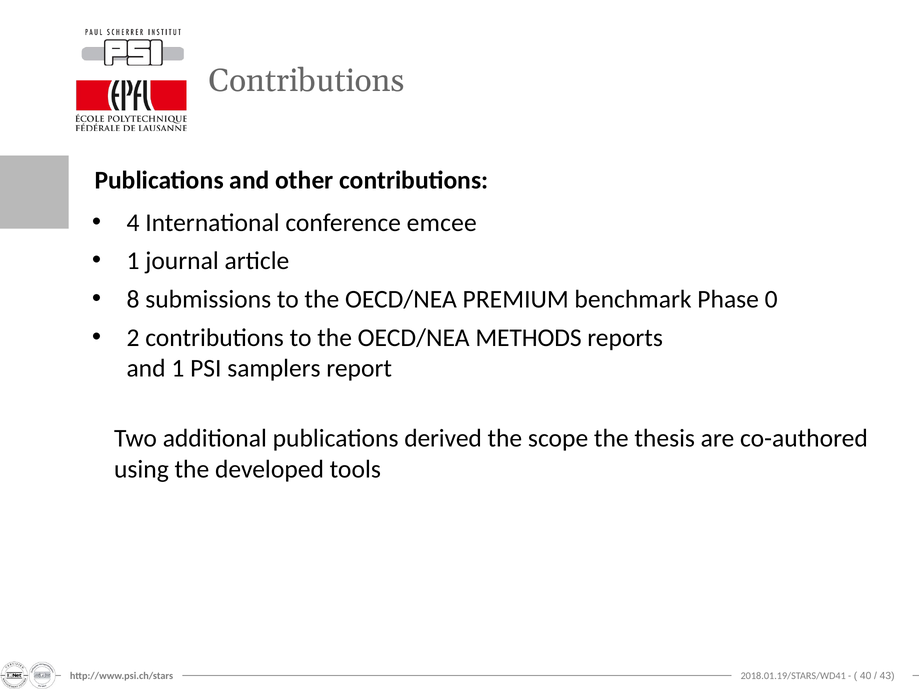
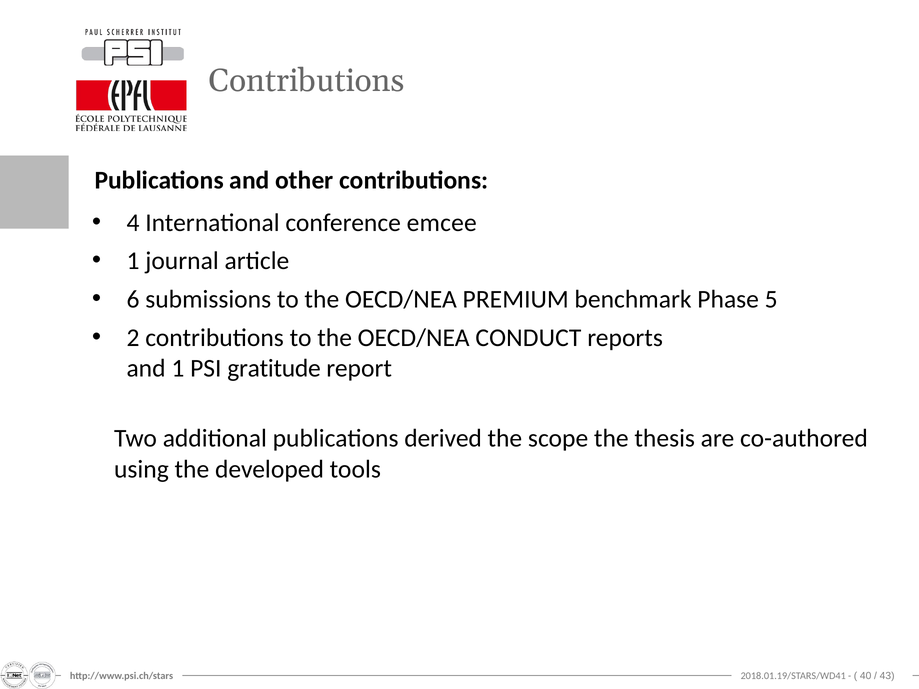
8: 8 -> 6
0: 0 -> 5
METHODS: METHODS -> CONDUCT
samplers: samplers -> gratitude
